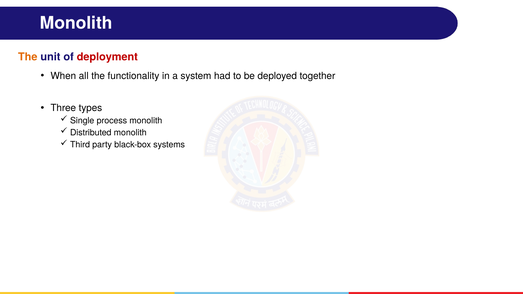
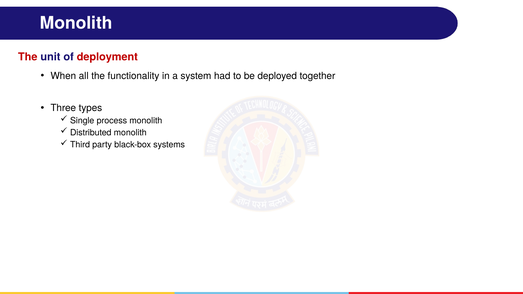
The at (28, 57) colour: orange -> red
